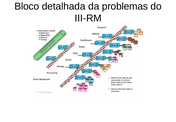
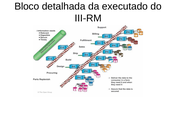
problemas: problemas -> executado
